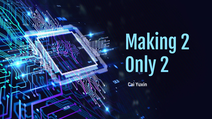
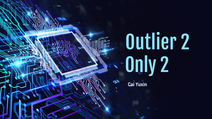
Making: Making -> Outlier
